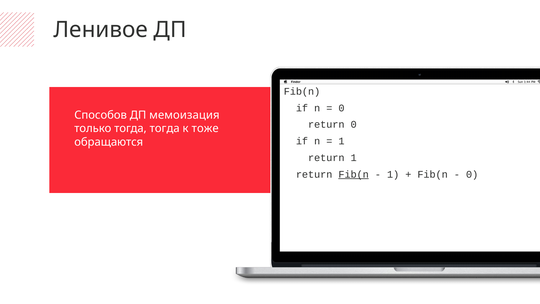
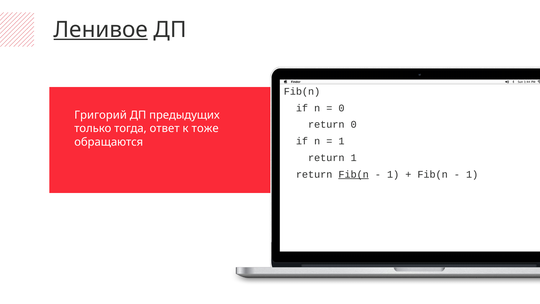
Ленивое underline: none -> present
Способов: Способов -> Григорий
мемоизация: мемоизация -> предыдущих
тогда тогда: тогда -> ответ
0 at (472, 174): 0 -> 1
